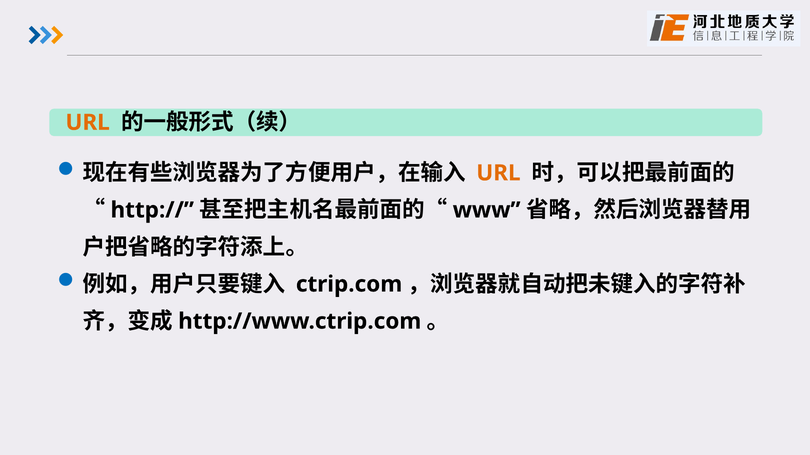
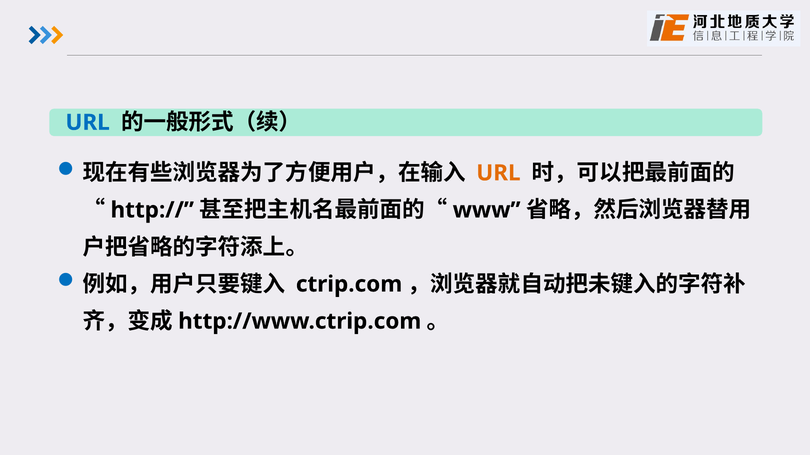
URL at (88, 123) colour: orange -> blue
